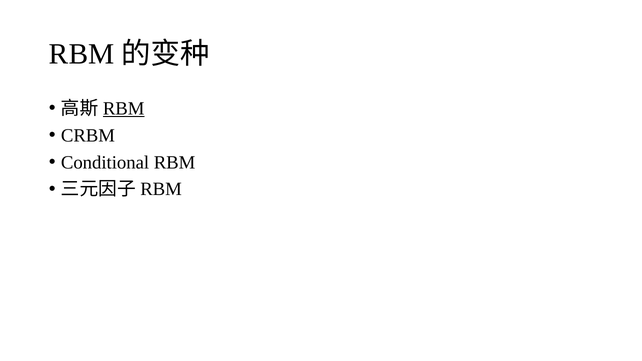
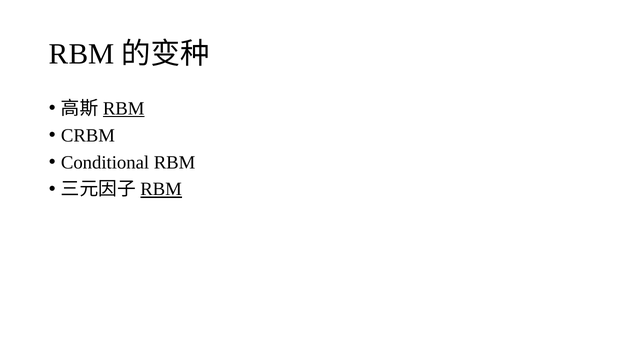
RBM at (161, 189) underline: none -> present
